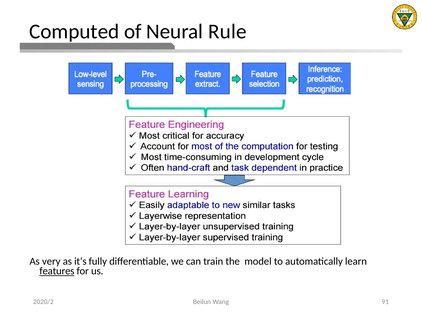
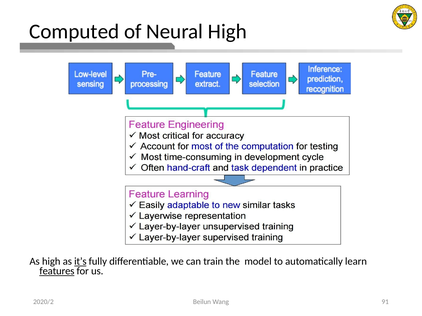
Neural Rule: Rule -> High
As very: very -> high
it’s underline: none -> present
